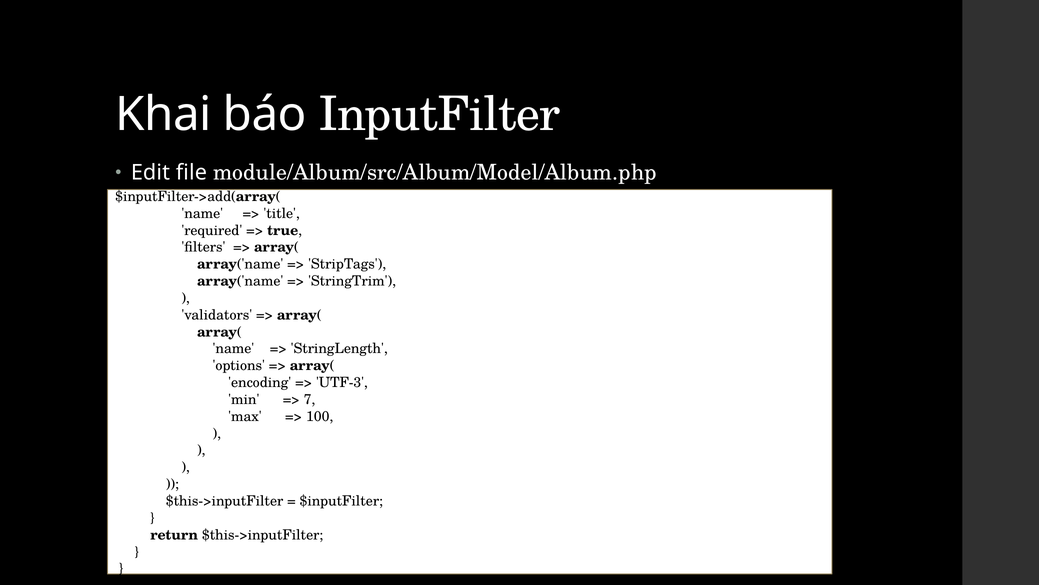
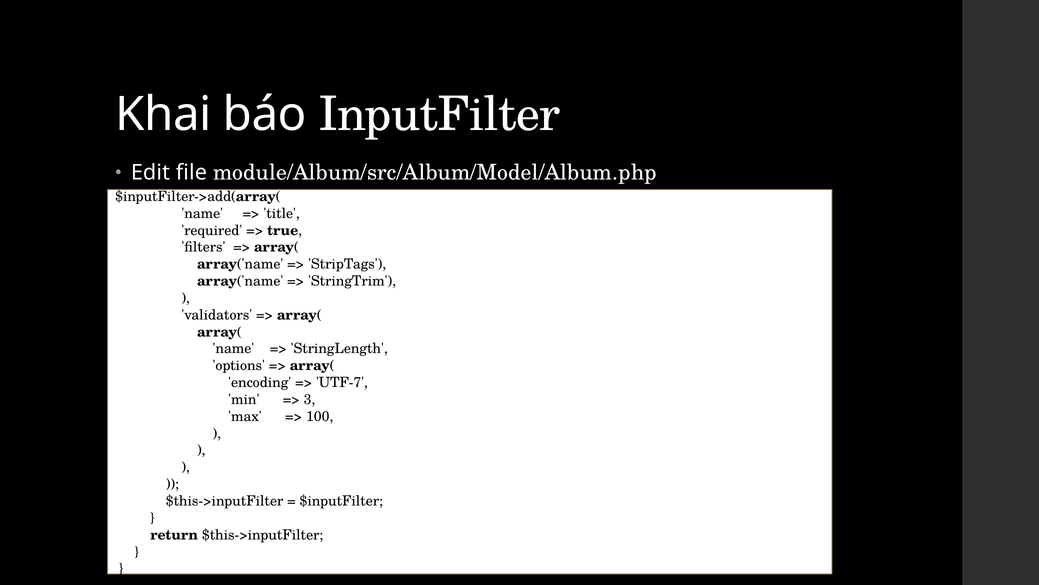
UTF-3: UTF-3 -> UTF-7
7: 7 -> 3
